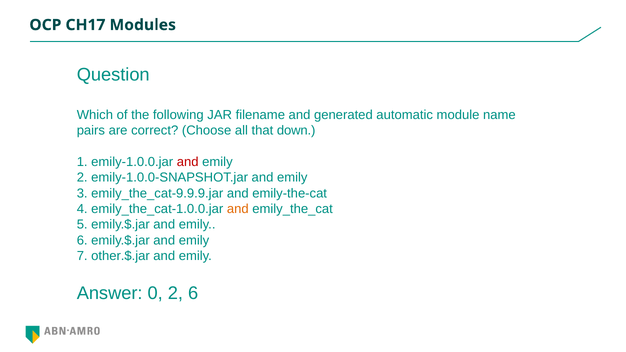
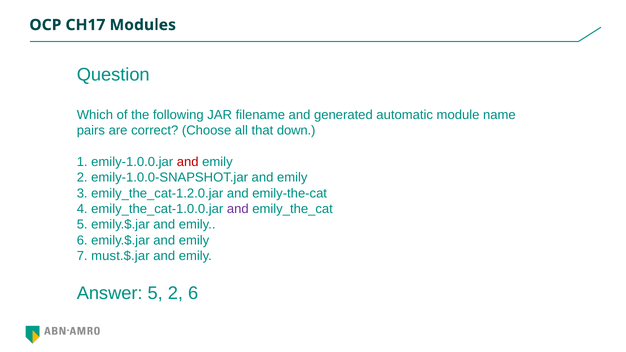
emily_the_cat‐9.9.9.jar: emily_the_cat‐9.9.9.jar -> emily_the_cat‐1.2.0.jar
and at (238, 209) colour: orange -> purple
other.$.jar: other.$.jar -> must.$.jar
Answer 0: 0 -> 5
